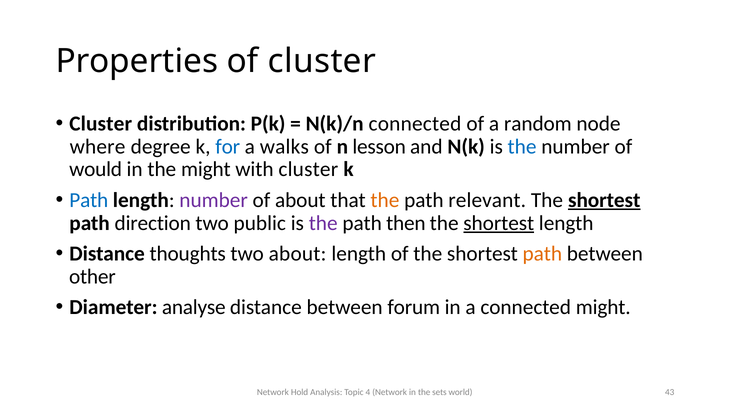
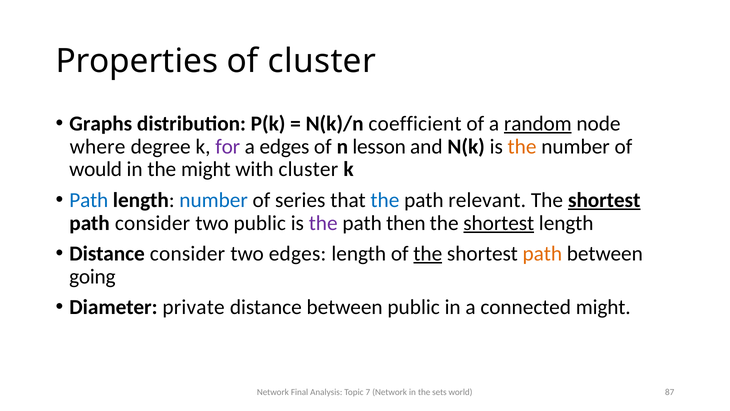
Cluster at (101, 123): Cluster -> Graphs
N(k)/n connected: connected -> coefficient
random underline: none -> present
for colour: blue -> purple
a walks: walks -> edges
the at (522, 146) colour: blue -> orange
number at (214, 200) colour: purple -> blue
of about: about -> series
the at (385, 200) colour: orange -> blue
path direction: direction -> consider
Distance thoughts: thoughts -> consider
two about: about -> edges
the at (428, 253) underline: none -> present
other: other -> going
analyse: analyse -> private
between forum: forum -> public
Hold: Hold -> Final
4: 4 -> 7
43: 43 -> 87
